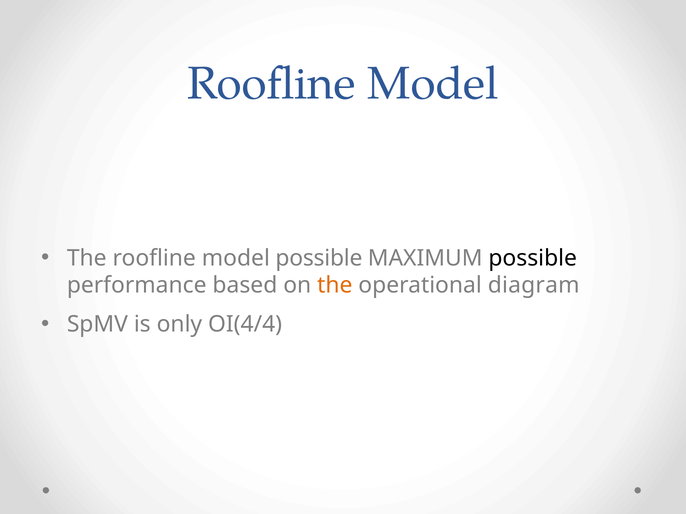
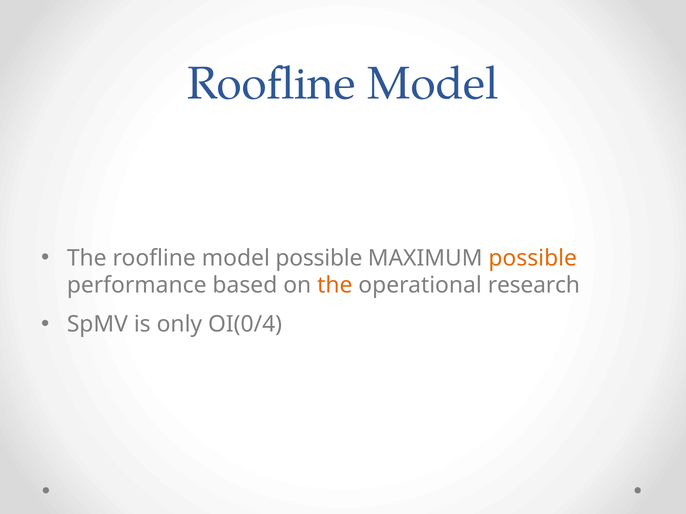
possible at (533, 258) colour: black -> orange
diagram: diagram -> research
OI(4/4: OI(4/4 -> OI(0/4
